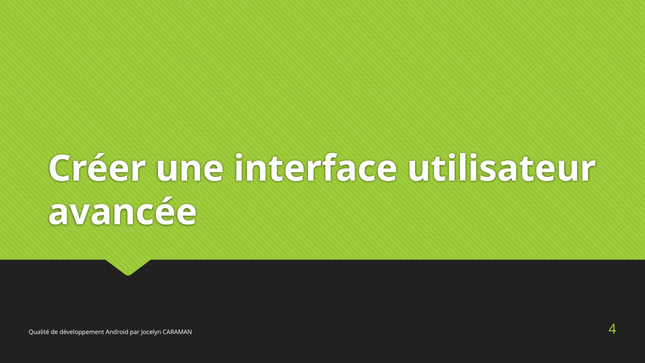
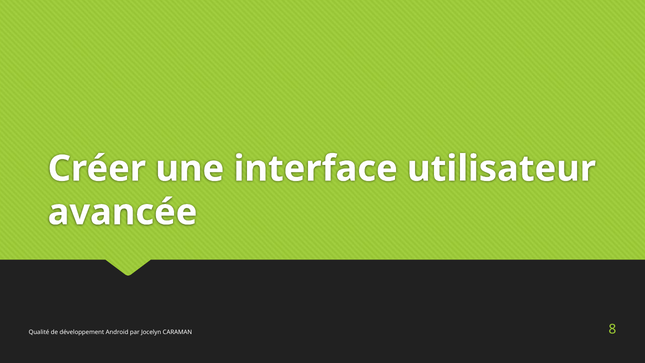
4: 4 -> 8
